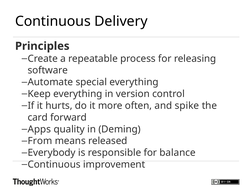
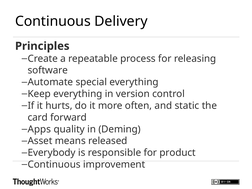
spike: spike -> static
From: From -> Asset
balance: balance -> product
